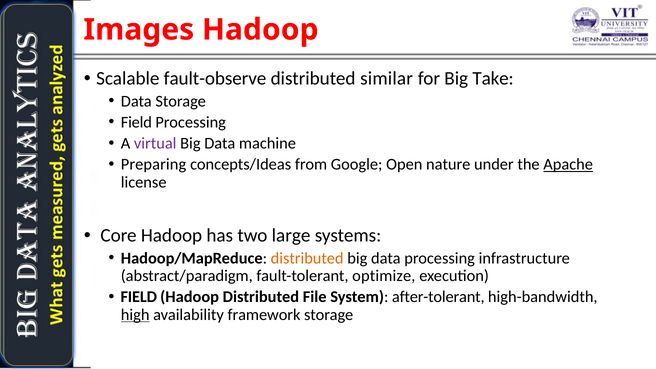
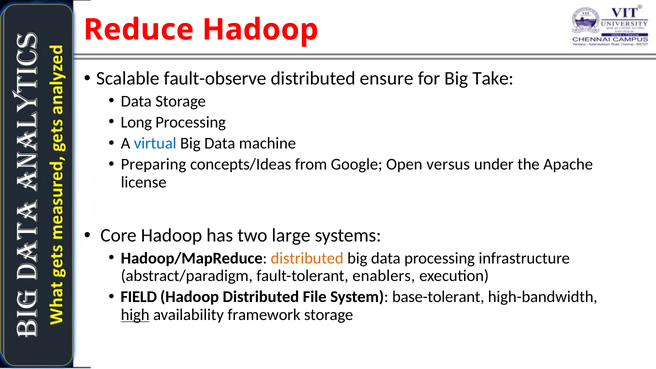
Images: Images -> Reduce
similar: similar -> ensure
Field at (136, 122): Field -> Long
virtual colour: purple -> blue
nature: nature -> versus
Apache underline: present -> none
optimize: optimize -> enablers
after-tolerant: after-tolerant -> base-tolerant
